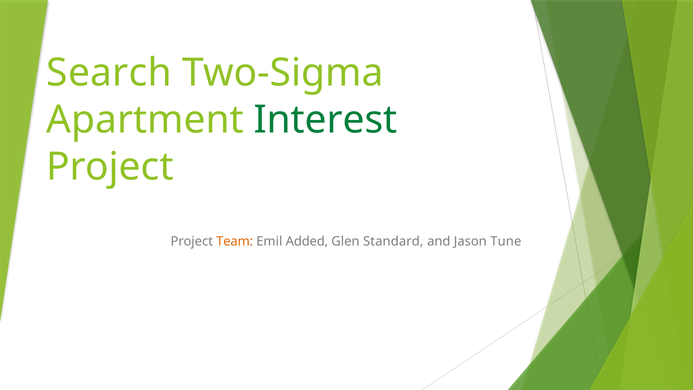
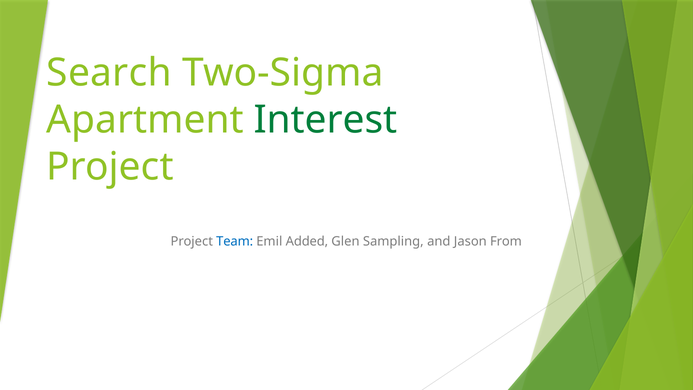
Team colour: orange -> blue
Standard: Standard -> Sampling
Tune: Tune -> From
